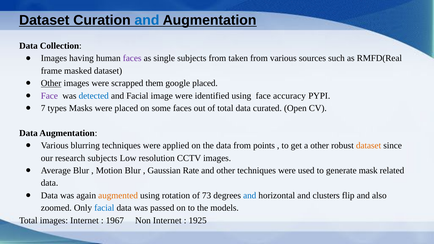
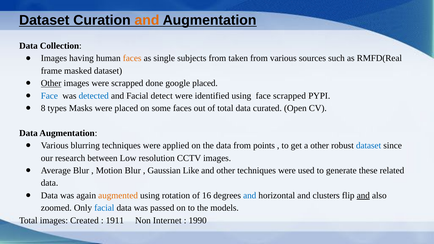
and at (147, 20) colour: blue -> orange
faces at (132, 58) colour: purple -> orange
them: them -> done
Face at (49, 96) colour: purple -> blue
image: image -> detect
face accuracy: accuracy -> scrapped
7: 7 -> 8
dataset at (369, 146) colour: orange -> blue
research subjects: subjects -> between
Rate: Rate -> Like
mask: mask -> these
73: 73 -> 16
and at (363, 196) underline: none -> present
images Internet: Internet -> Created
1967: 1967 -> 1911
1925: 1925 -> 1990
